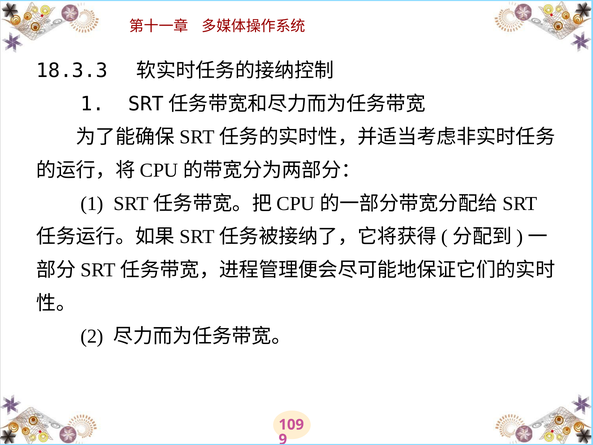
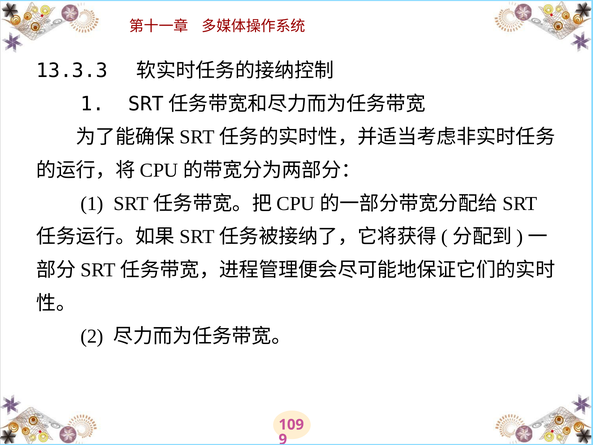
18.3.3: 18.3.3 -> 13.3.3
